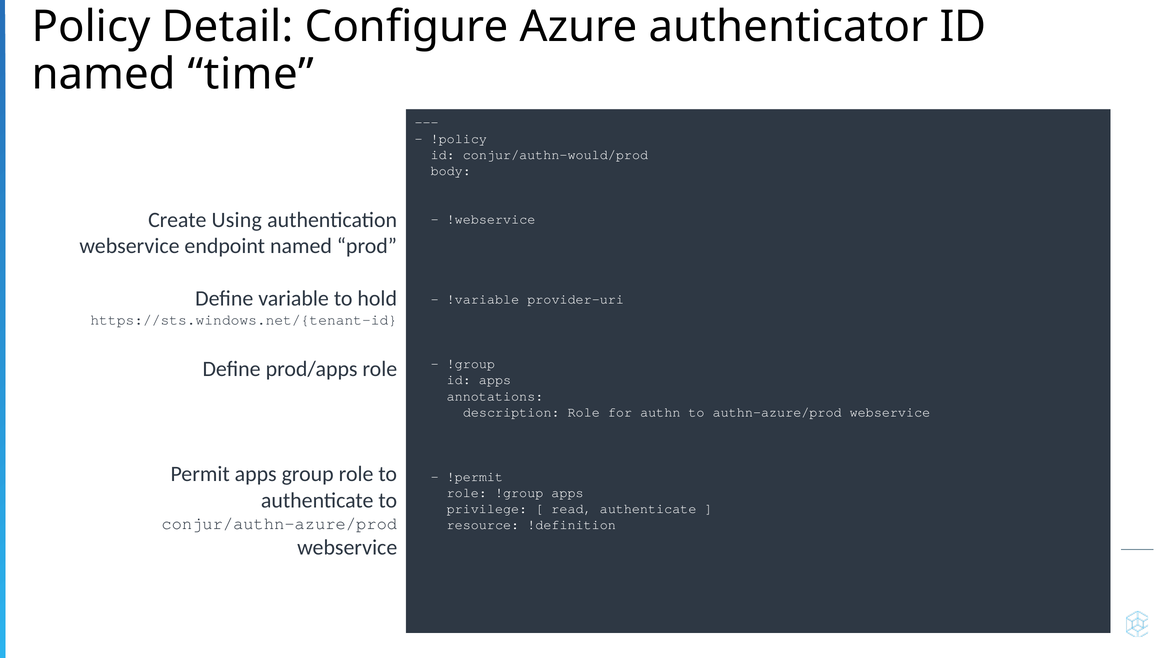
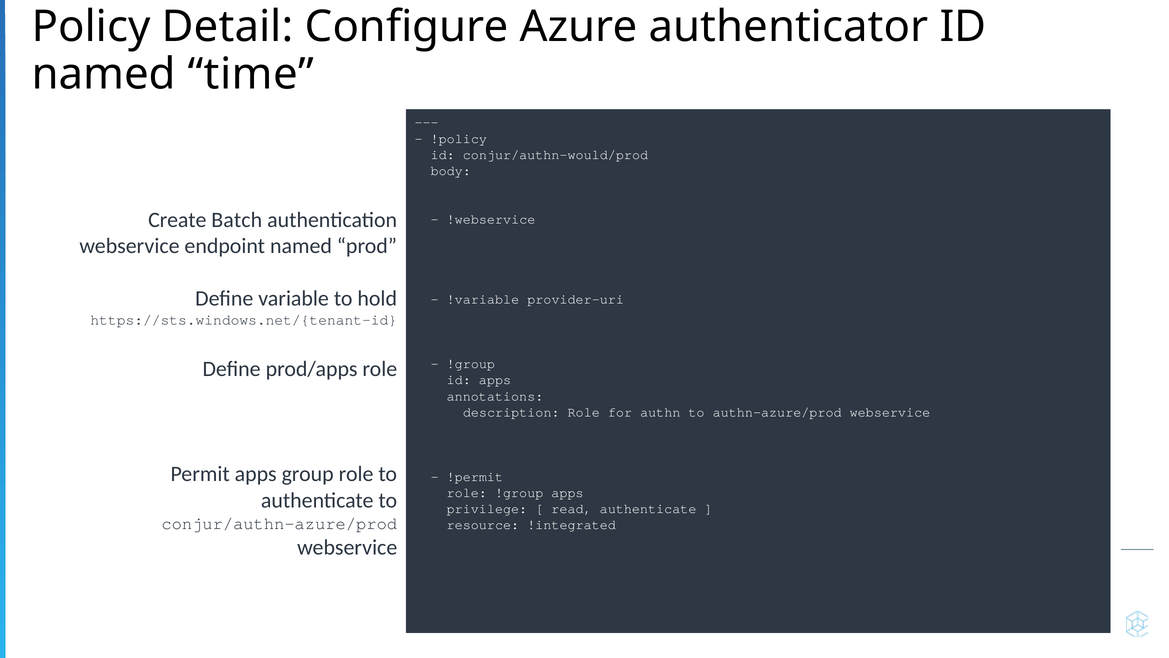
Using: Using -> Batch
!definition: !definition -> !integrated
